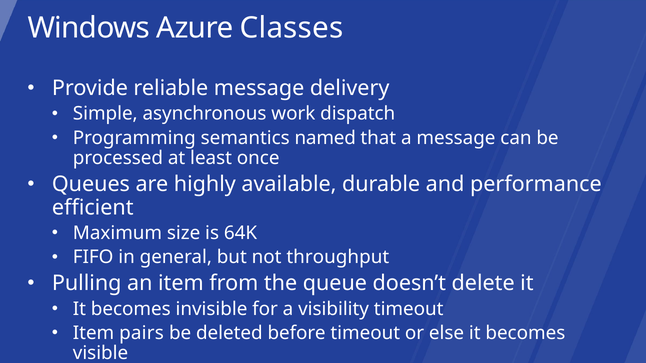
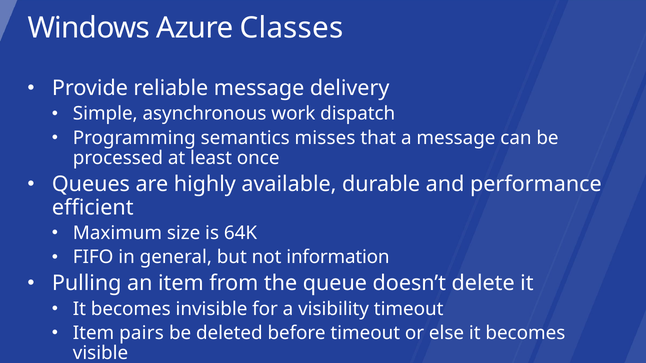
named: named -> misses
throughput: throughput -> information
